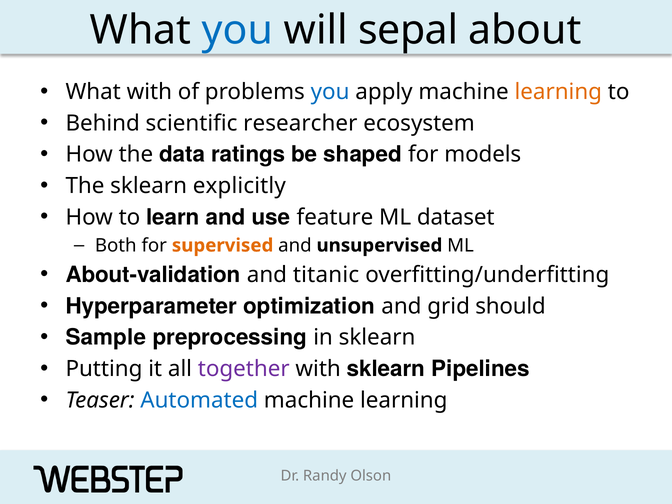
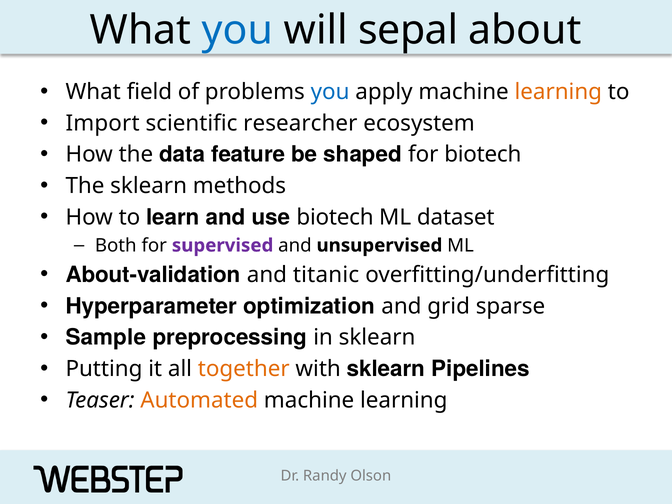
What with: with -> field
Behind: Behind -> Import
ratings: ratings -> feature
for models: models -> biotech
explicitly: explicitly -> methods
use feature: feature -> biotech
supervised colour: orange -> purple
should: should -> sparse
together colour: purple -> orange
Automated colour: blue -> orange
